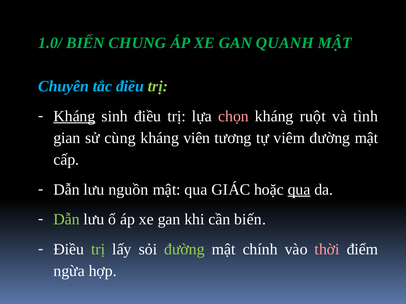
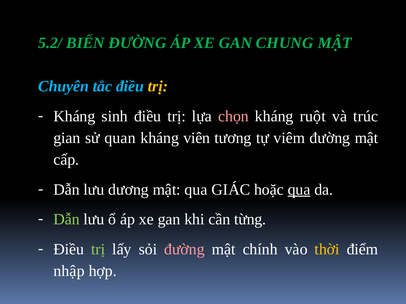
1.0/: 1.0/ -> 5.2/
BIẾN CHUNG: CHUNG -> ĐƯỜNG
QUANH: QUANH -> CHUNG
trị at (158, 86) colour: light green -> yellow
Kháng at (74, 116) underline: present -> none
tình: tình -> trúc
cùng: cùng -> quan
nguồn: nguồn -> dương
cần biến: biến -> từng
đường at (184, 250) colour: light green -> pink
thời colour: pink -> yellow
ngừa: ngừa -> nhập
